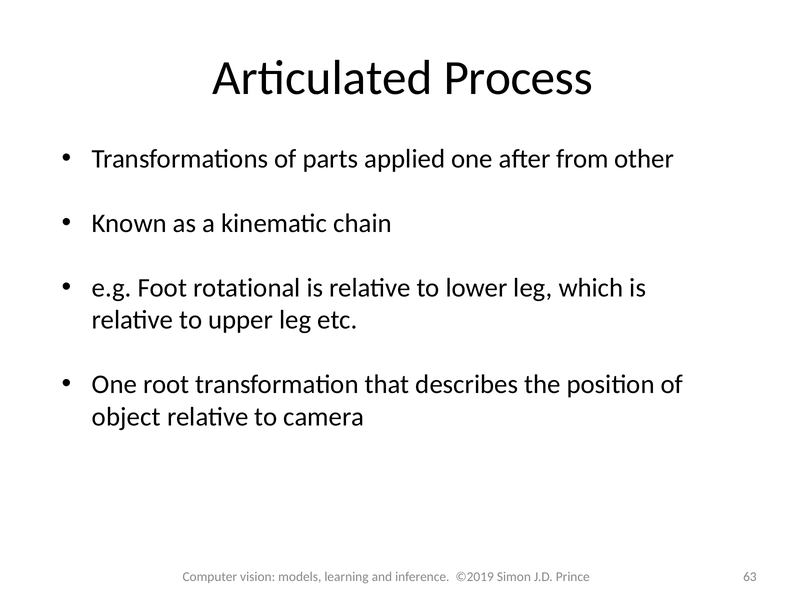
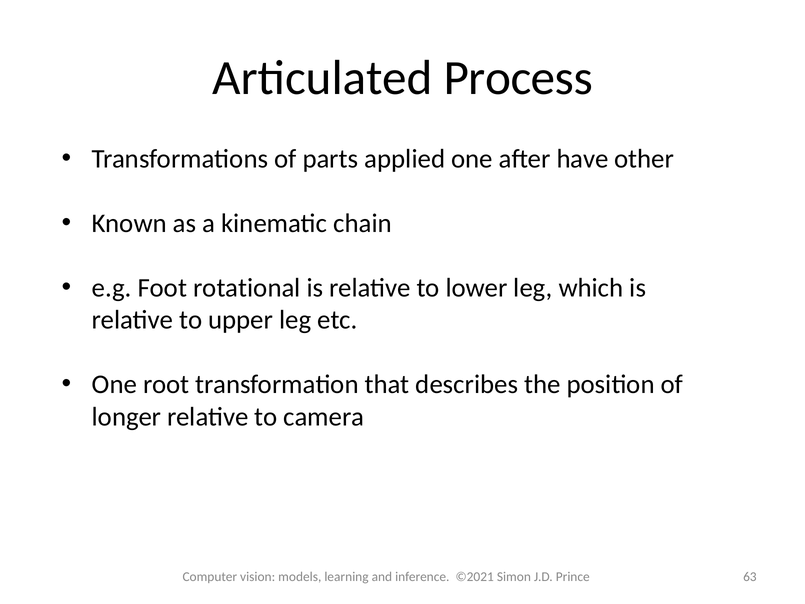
from: from -> have
object: object -> longer
©2019: ©2019 -> ©2021
